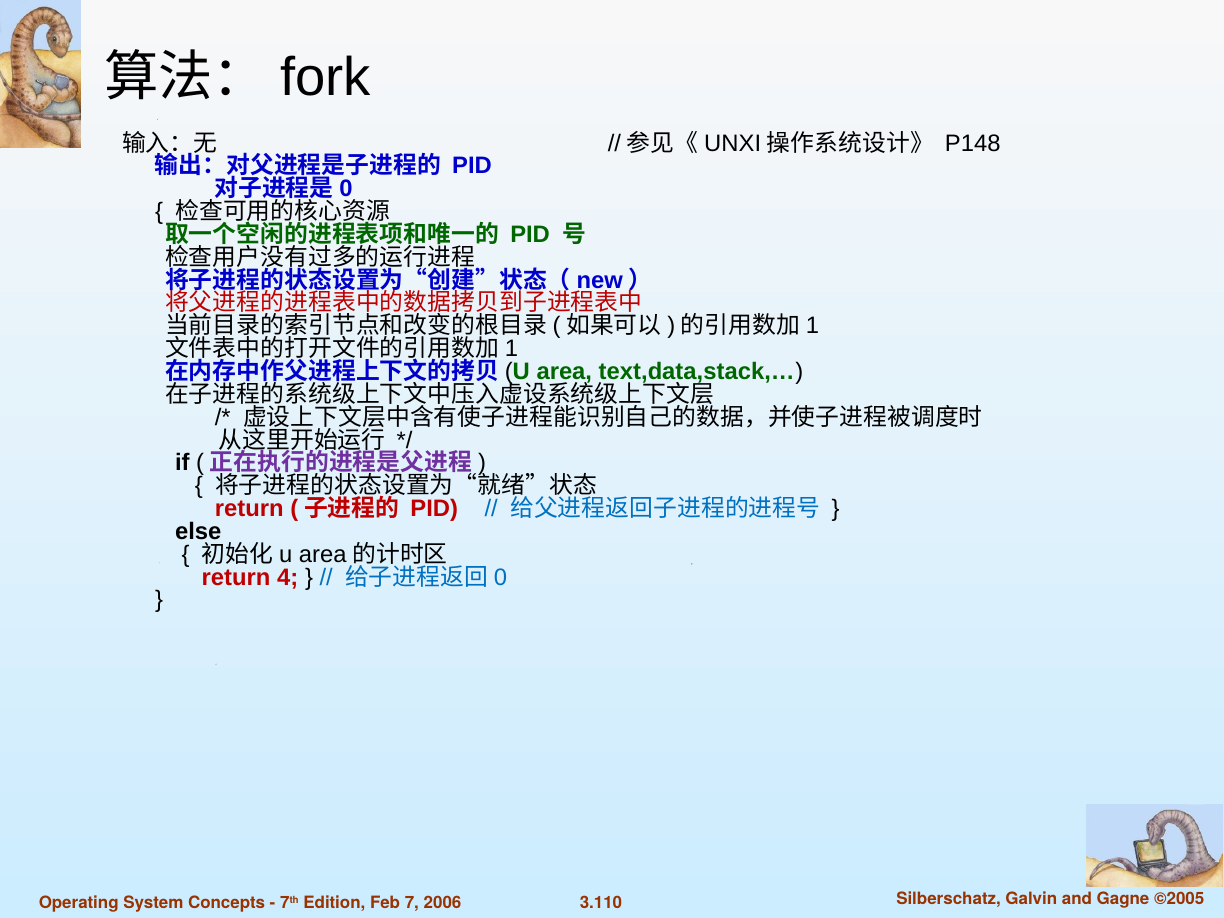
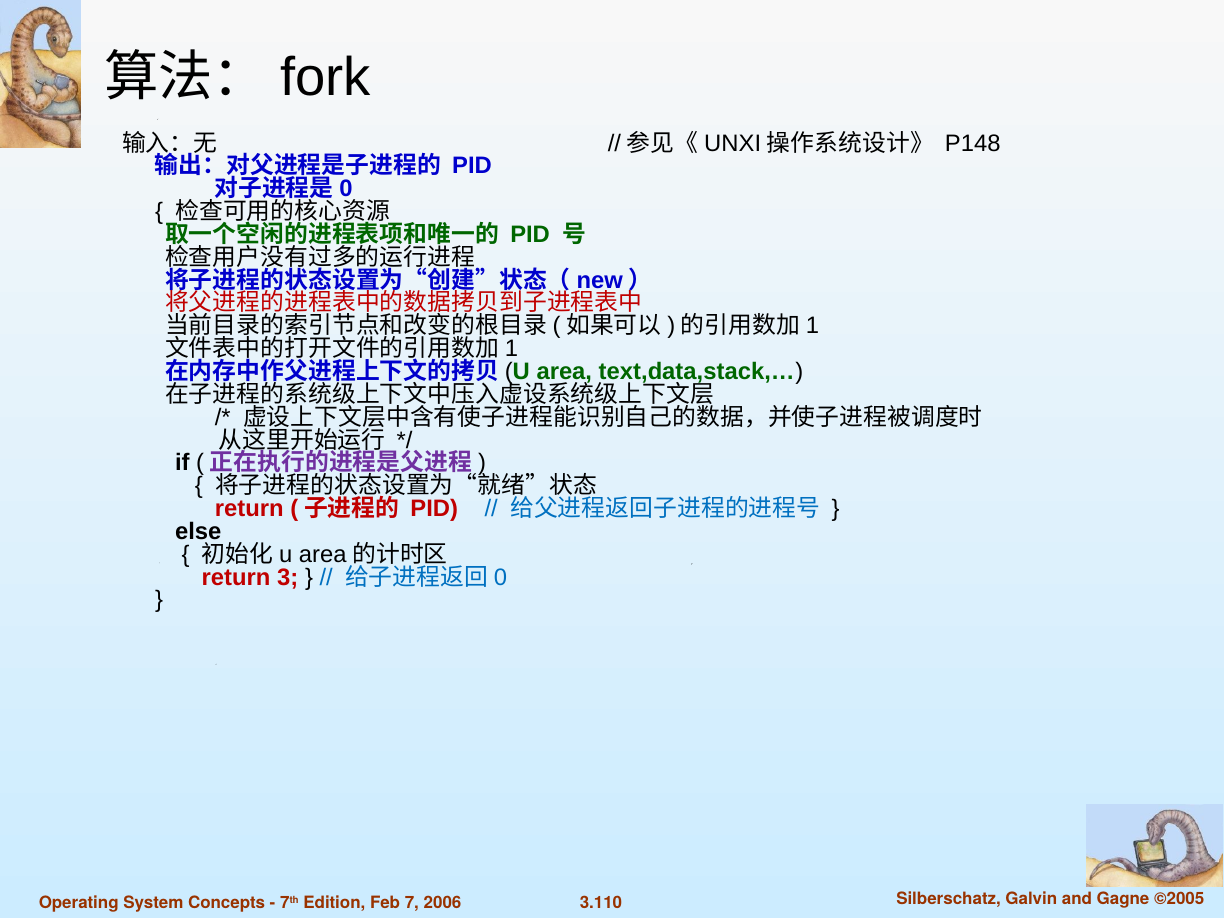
4: 4 -> 3
